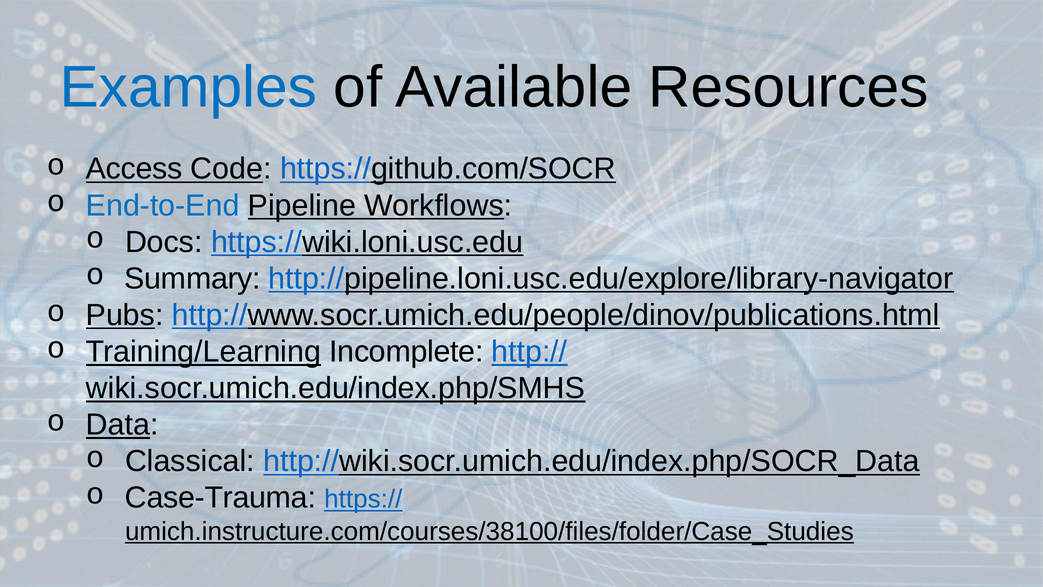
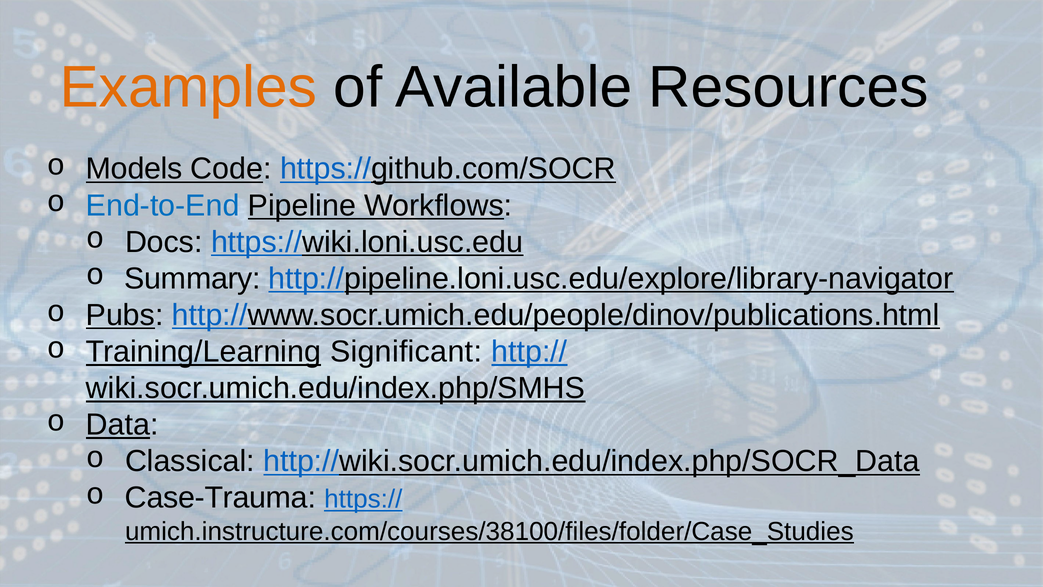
Examples colour: blue -> orange
Access: Access -> Models
Incomplete: Incomplete -> Significant
